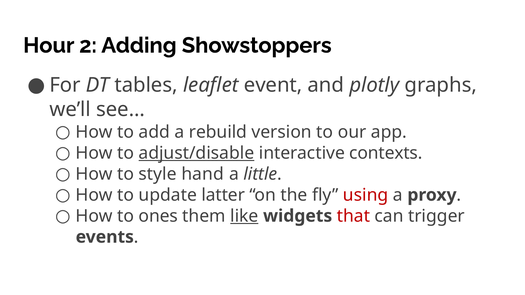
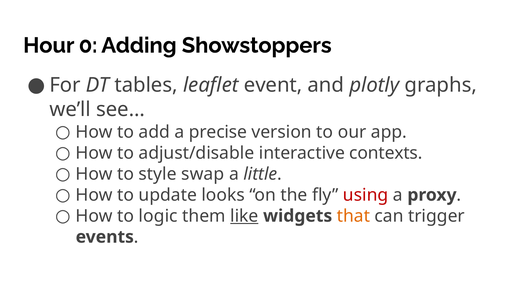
2: 2 -> 0
rebuild: rebuild -> precise
adjust/disable underline: present -> none
hand: hand -> swap
latter: latter -> looks
ones: ones -> logic
that colour: red -> orange
